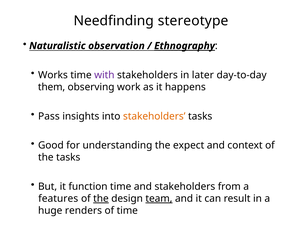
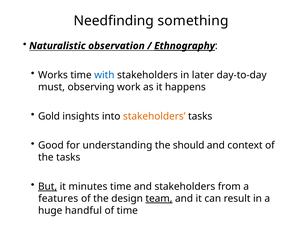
stereotype: stereotype -> something
with colour: purple -> blue
them: them -> must
Pass: Pass -> Gold
expect: expect -> should
But underline: none -> present
function: function -> minutes
the at (101, 198) underline: present -> none
renders: renders -> handful
